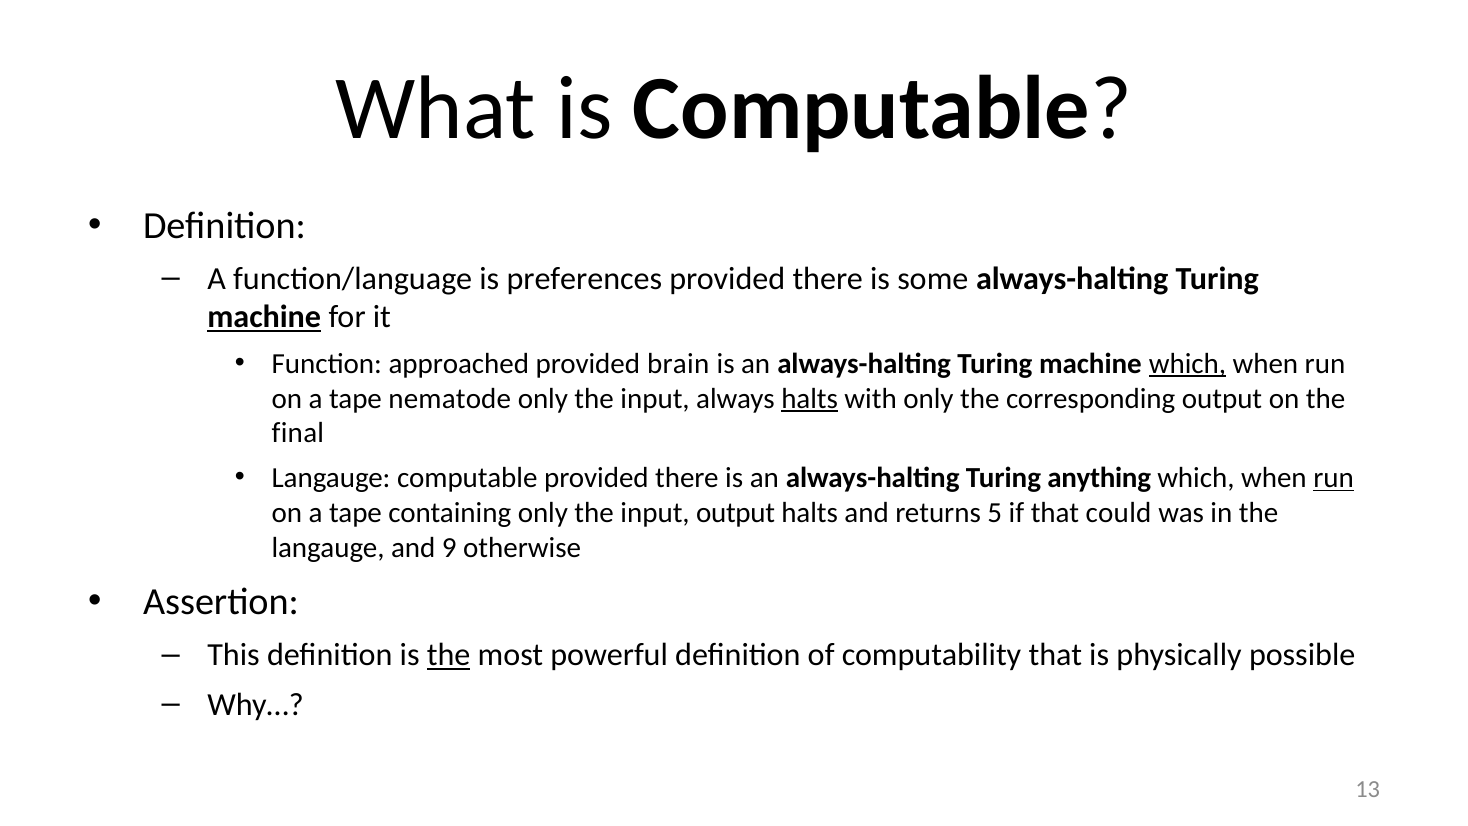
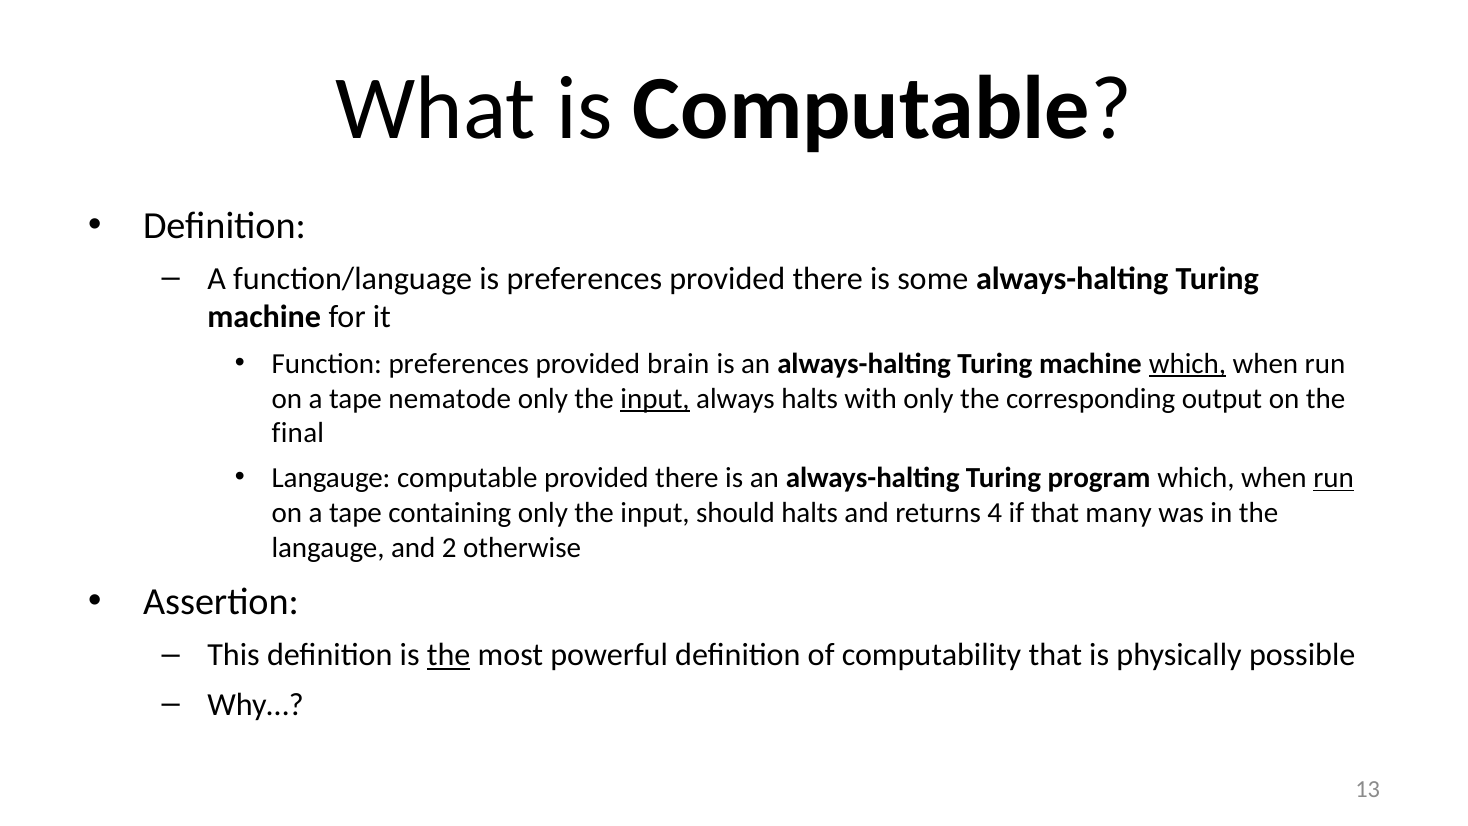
machine at (264, 317) underline: present -> none
Function approached: approached -> preferences
input at (655, 398) underline: none -> present
halts at (810, 398) underline: present -> none
anything: anything -> program
input output: output -> should
5: 5 -> 4
could: could -> many
9: 9 -> 2
